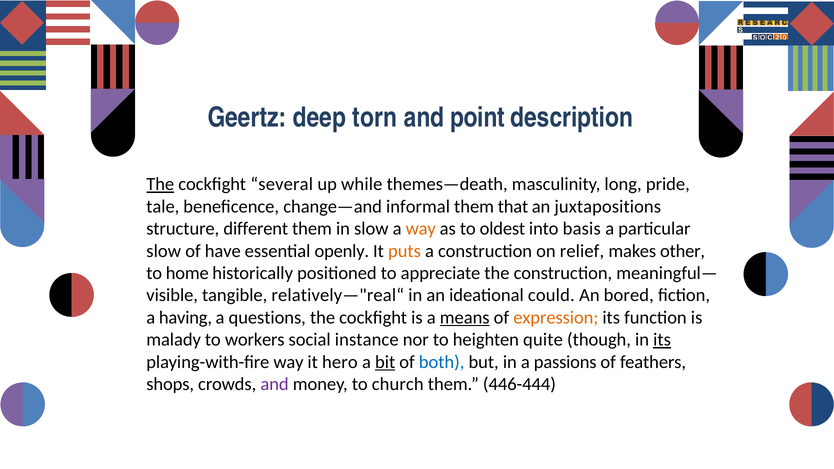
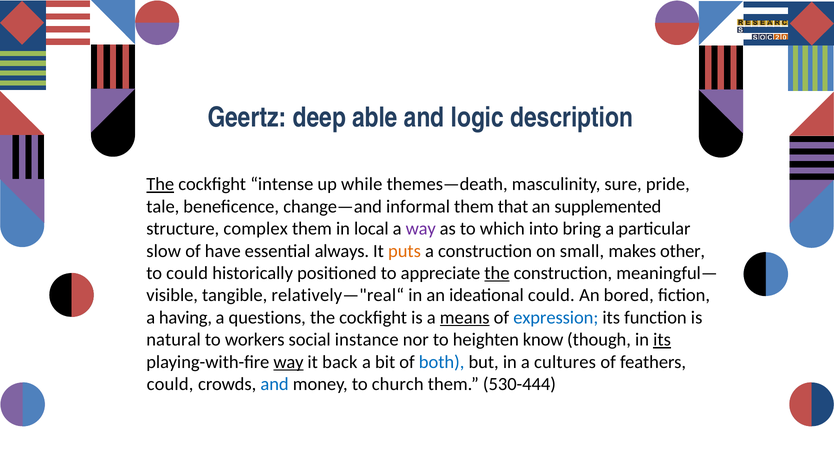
torn: torn -> able
point: point -> logic
several: several -> intense
long: long -> sure
juxtapositions: juxtapositions -> supplemented
different: different -> complex
in slow: slow -> local
way at (421, 229) colour: orange -> purple
oldest: oldest -> which
basis: basis -> bring
openly: openly -> always
relief: relief -> small
to home: home -> could
the at (497, 273) underline: none -> present
expression colour: orange -> blue
malady: malady -> natural
quite: quite -> know
way at (288, 362) underline: none -> present
hero: hero -> back
bit underline: present -> none
passions: passions -> cultures
shops at (170, 384): shops -> could
and at (275, 384) colour: purple -> blue
446-444: 446-444 -> 530-444
